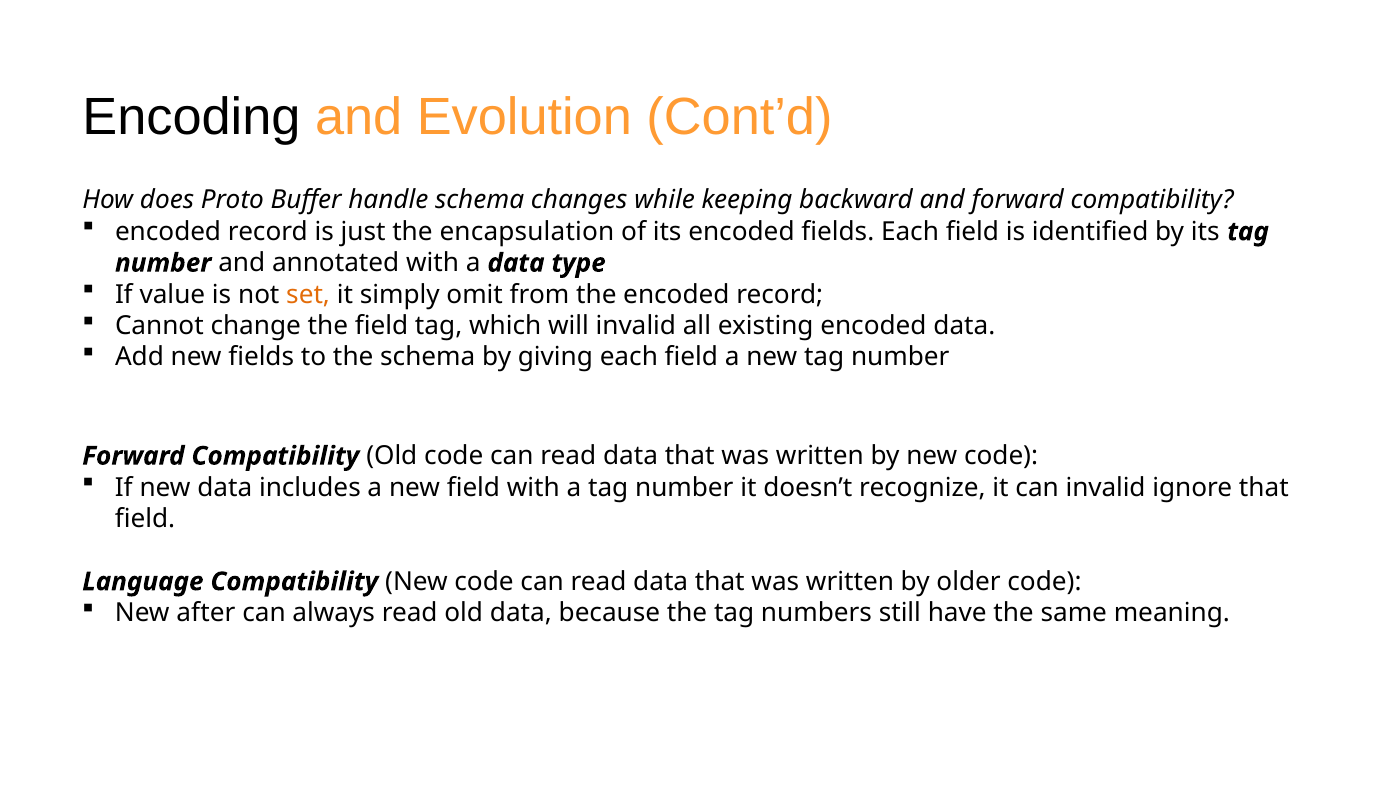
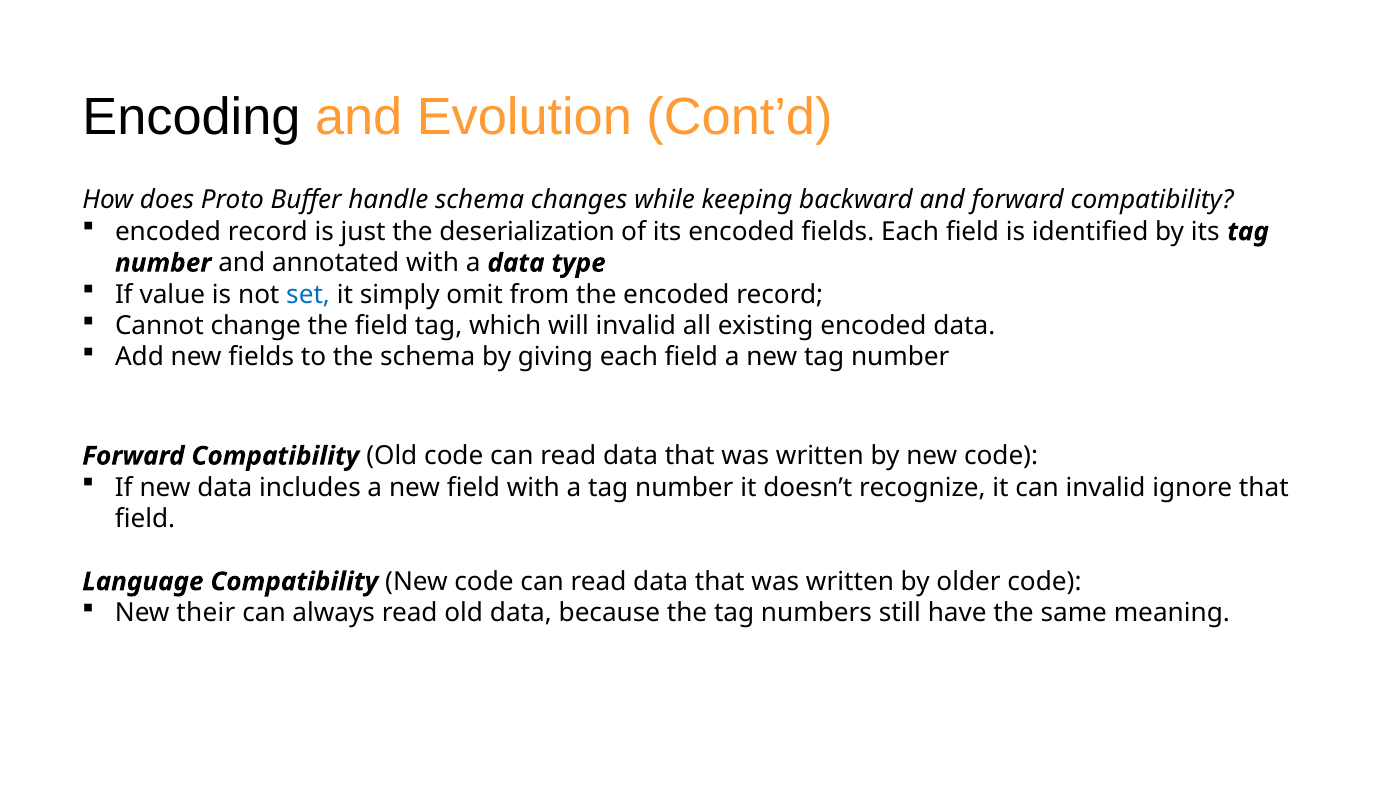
encapsulation: encapsulation -> deserialization
set colour: orange -> blue
after: after -> their
